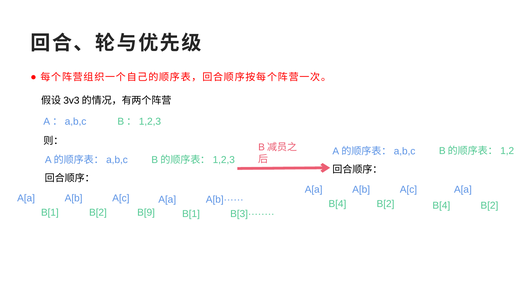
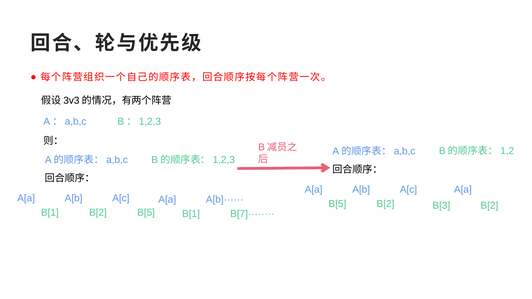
B[4 at (337, 204): B[4 -> B[5
B[4 at (441, 206): B[4 -> B[3
B[2 B[9: B[9 -> B[5
B[3]········: B[3]········ -> B[7]········
